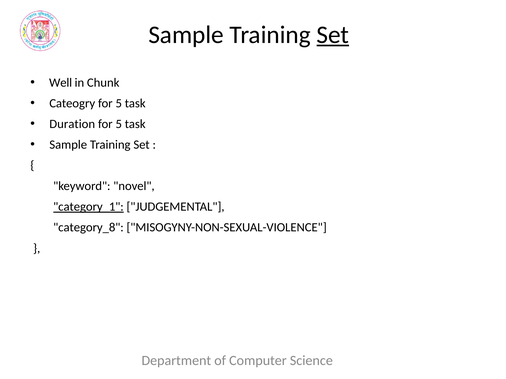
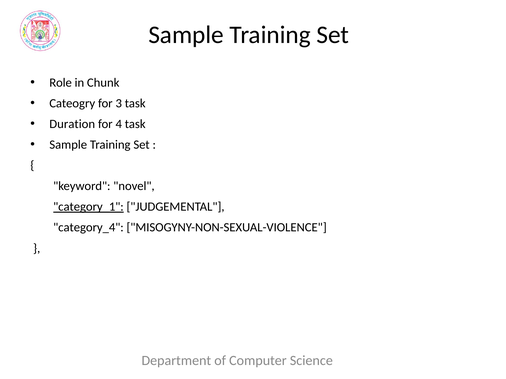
Set at (333, 35) underline: present -> none
Well: Well -> Role
Cateogry for 5: 5 -> 3
5 at (119, 124): 5 -> 4
category_8: category_8 -> category_4
